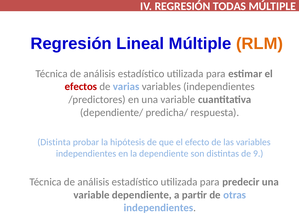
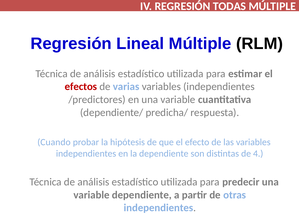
RLM colour: orange -> black
Distinta: Distinta -> Cuando
9: 9 -> 4
